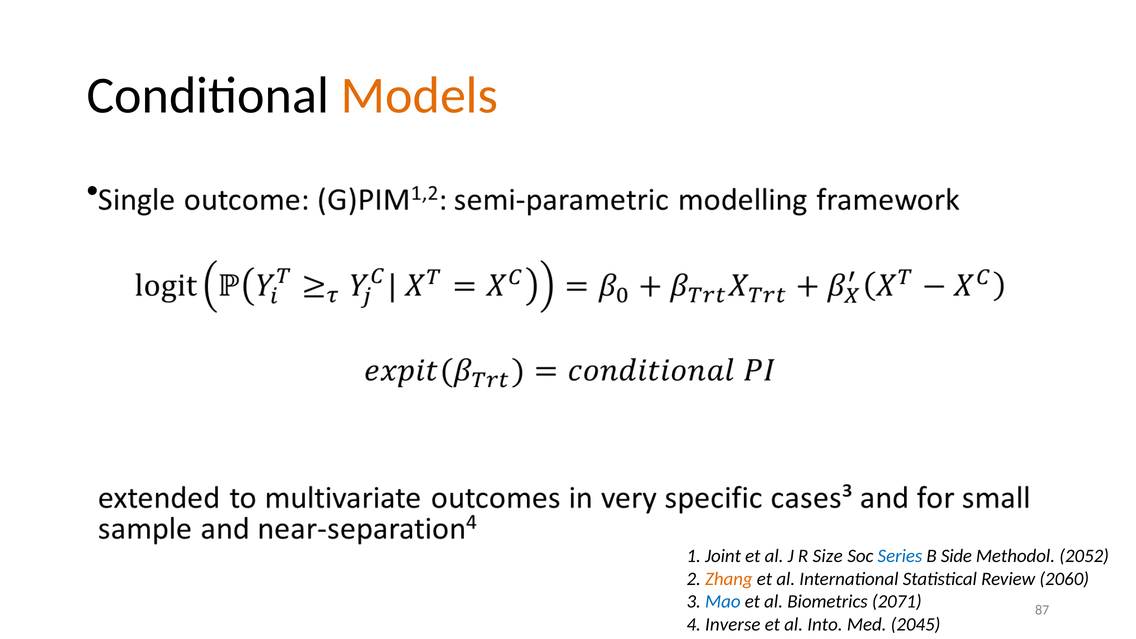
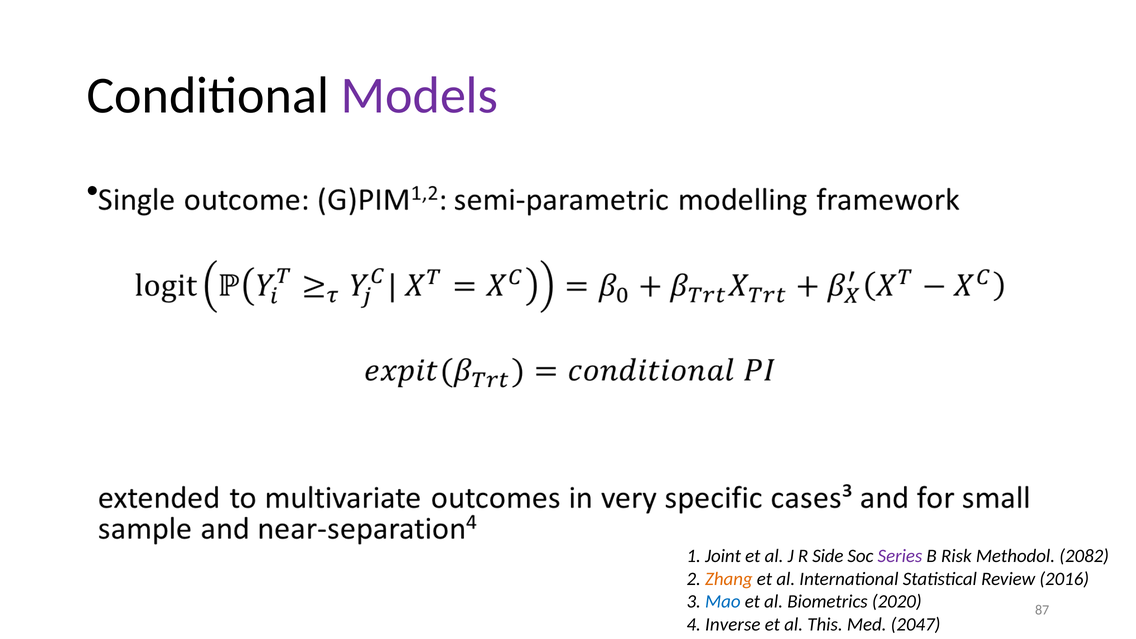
Models colour: orange -> purple
Size: Size -> Side
Series colour: blue -> purple
Side: Side -> Risk
2052: 2052 -> 2082
2060: 2060 -> 2016
2071: 2071 -> 2020
Into: Into -> This
2045: 2045 -> 2047
